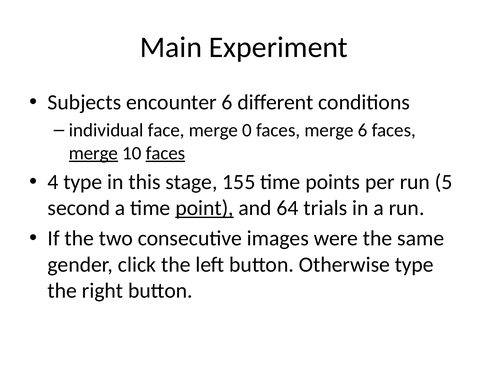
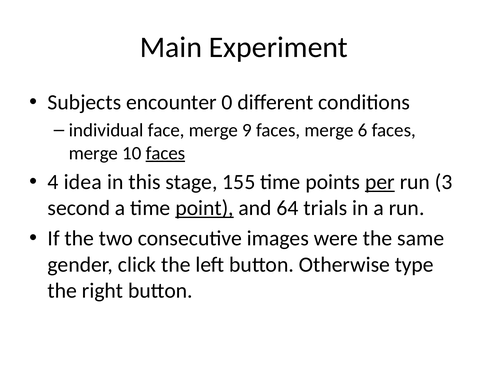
encounter 6: 6 -> 0
0: 0 -> 9
merge at (94, 153) underline: present -> none
4 type: type -> idea
per underline: none -> present
5: 5 -> 3
